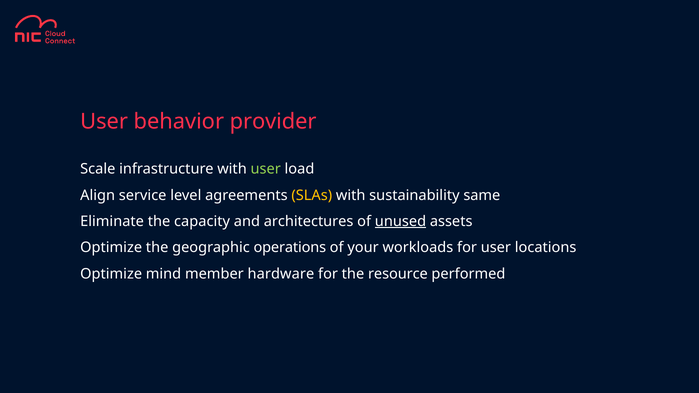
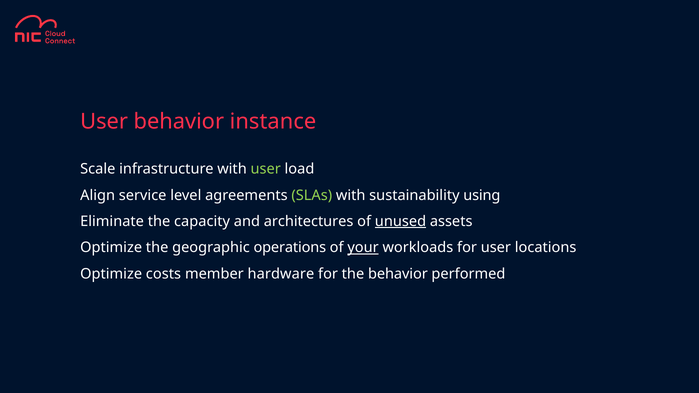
provider: provider -> instance
SLAs colour: yellow -> light green
same: same -> using
your underline: none -> present
mind: mind -> costs
the resource: resource -> behavior
